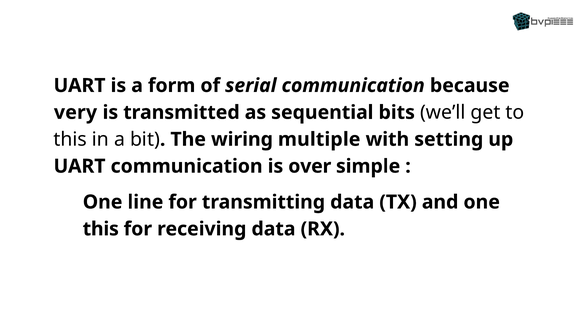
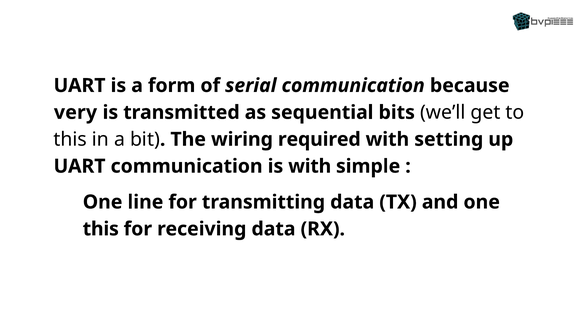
multiple: multiple -> required
is over: over -> with
